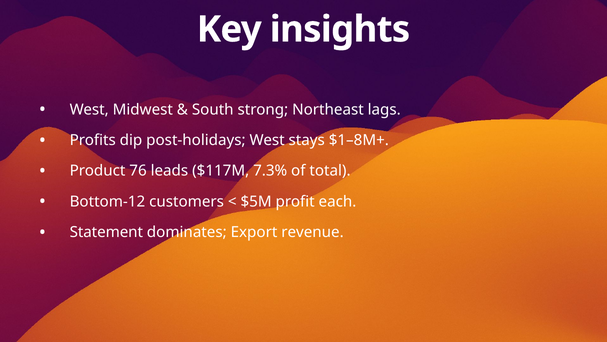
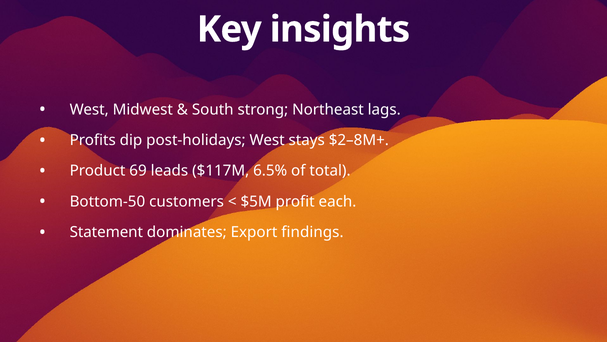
$1–8M+: $1–8M+ -> $2–8M+
76: 76 -> 69
7.3%: 7.3% -> 6.5%
Bottom-12: Bottom-12 -> Bottom-50
revenue: revenue -> findings
